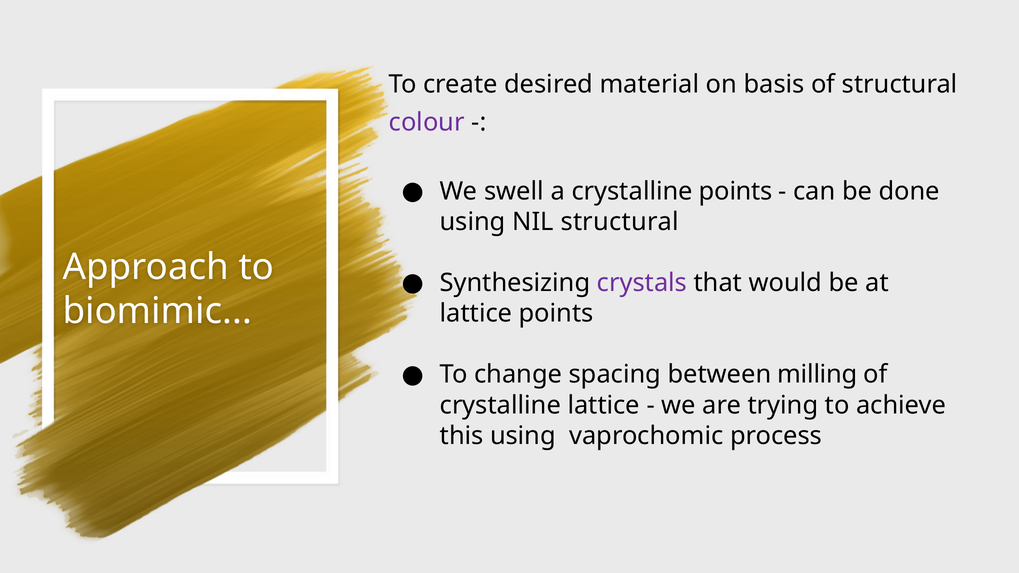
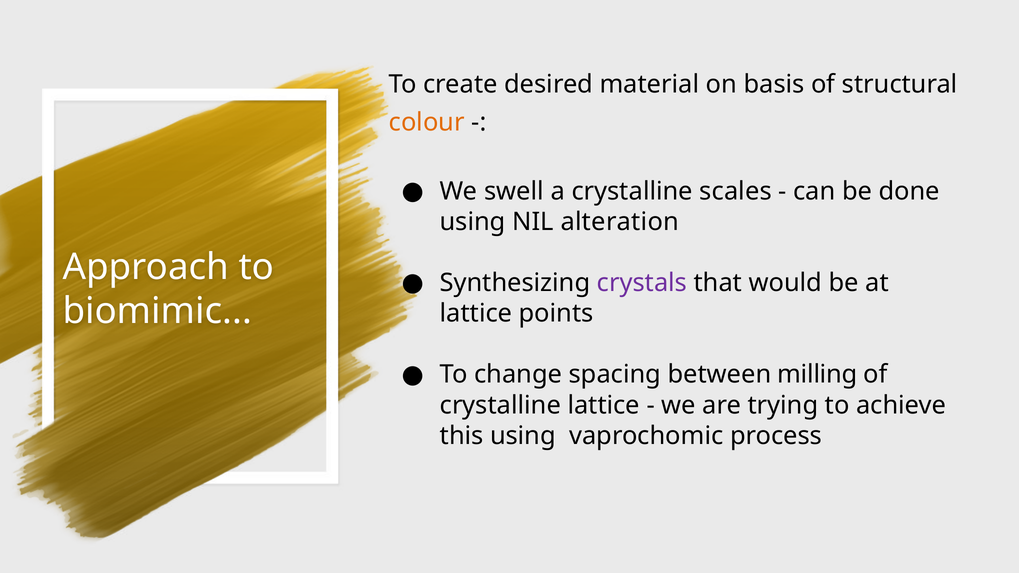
colour colour: purple -> orange
crystalline points: points -> scales
NIL structural: structural -> alteration
